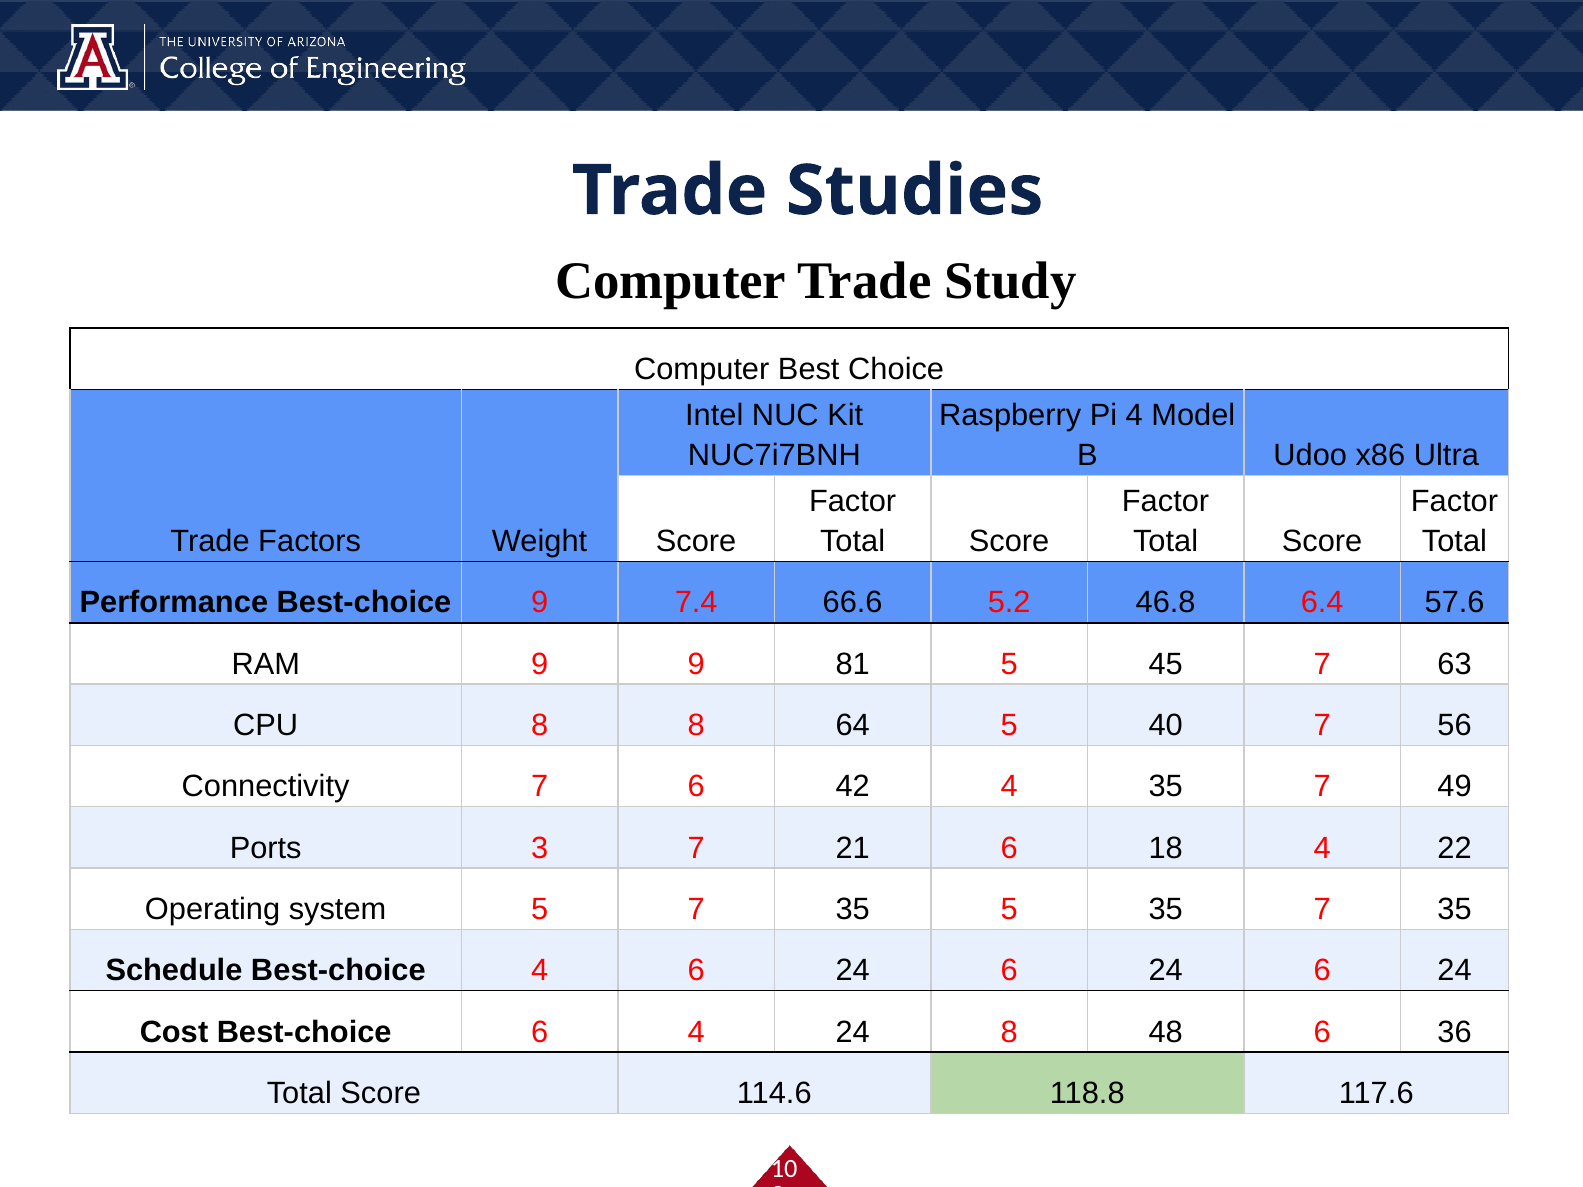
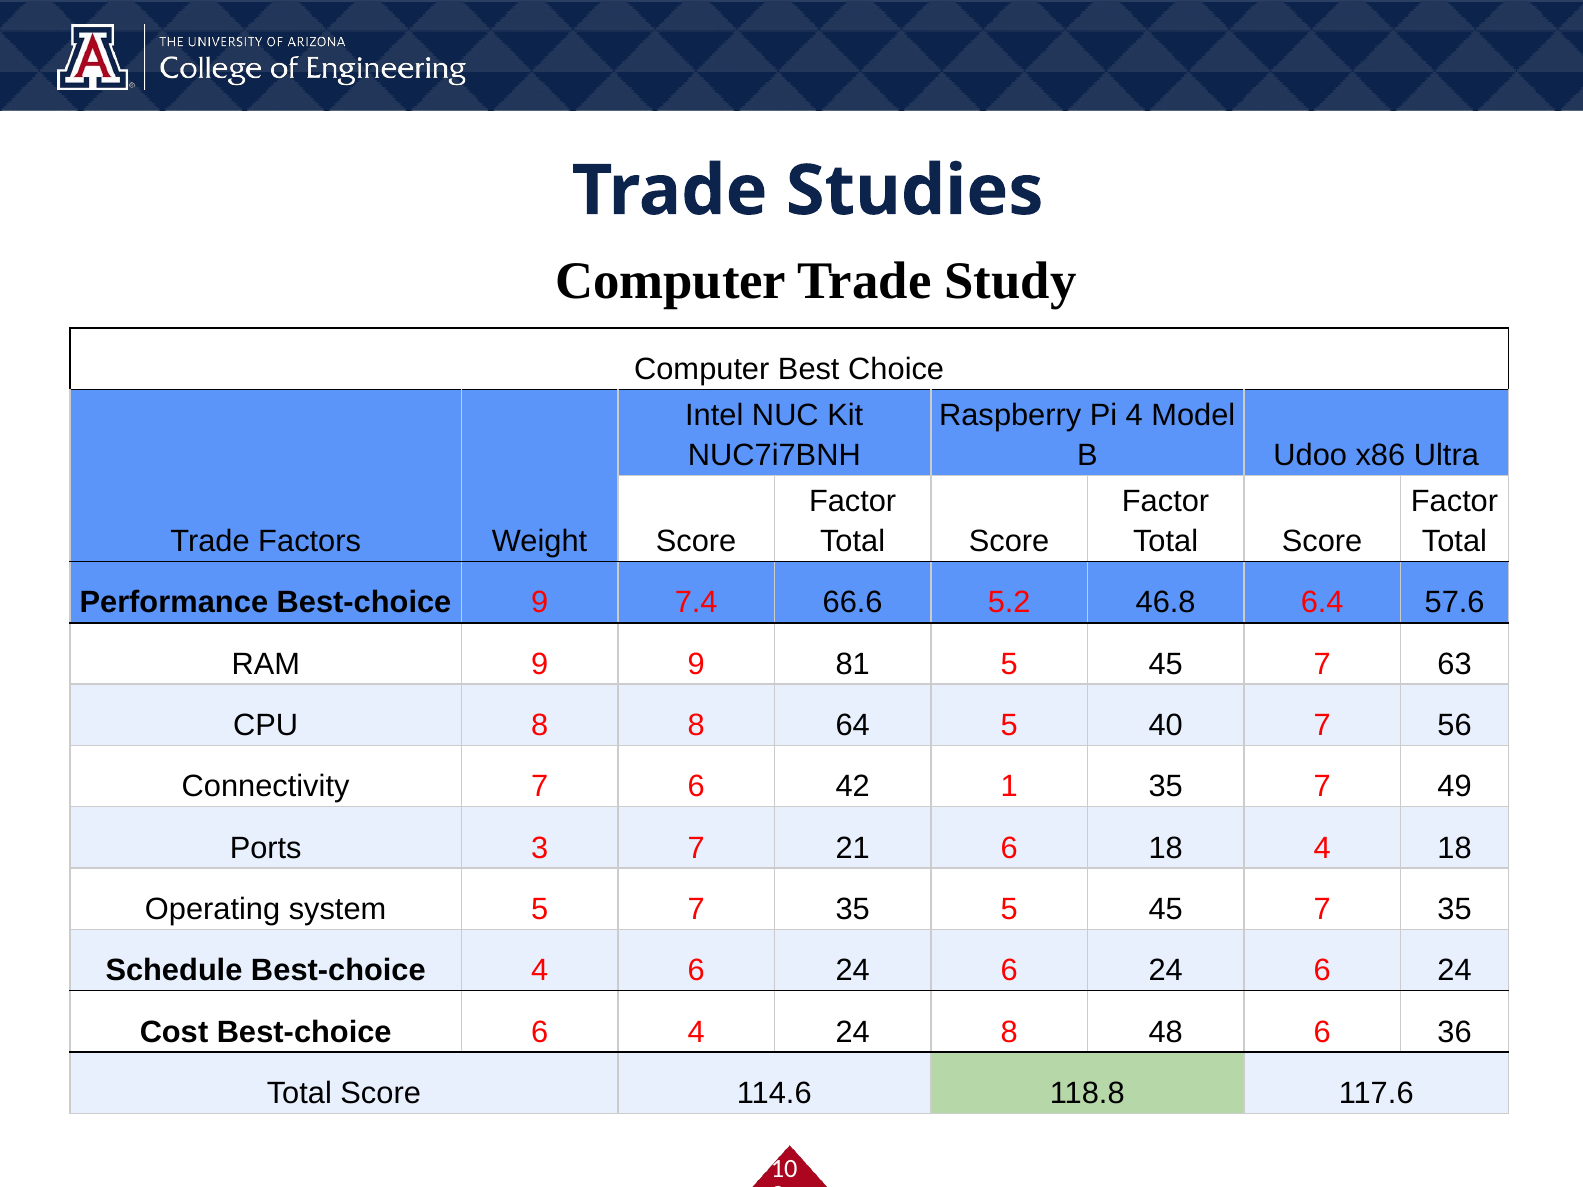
42 4: 4 -> 1
4 22: 22 -> 18
35 5 35: 35 -> 45
